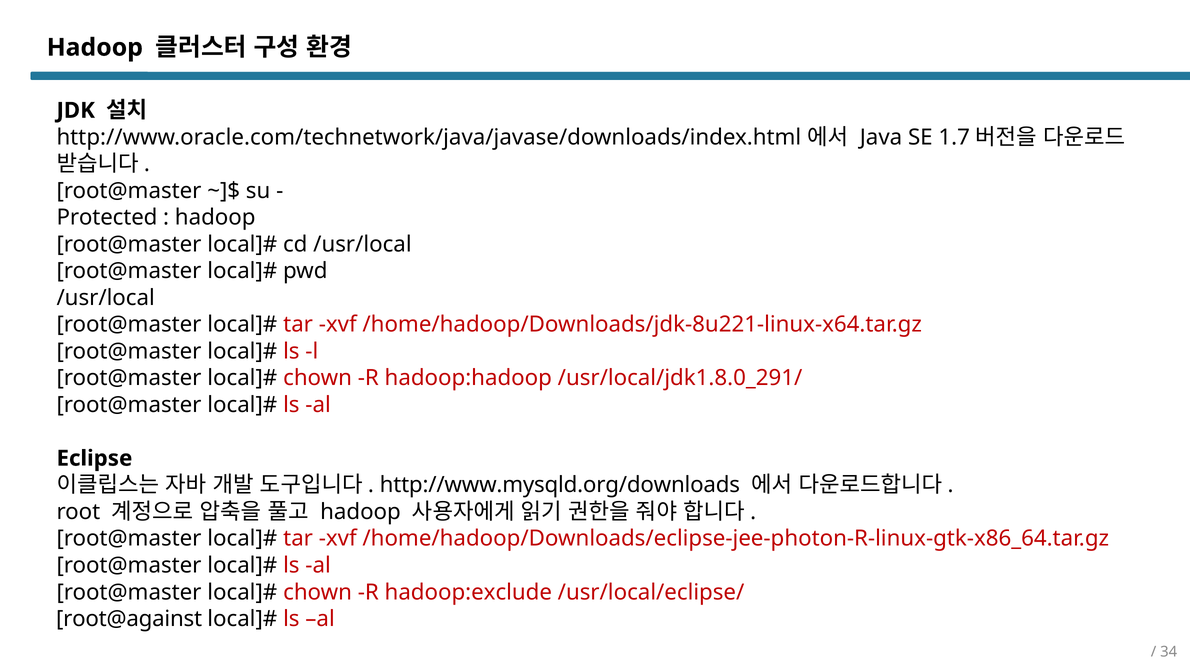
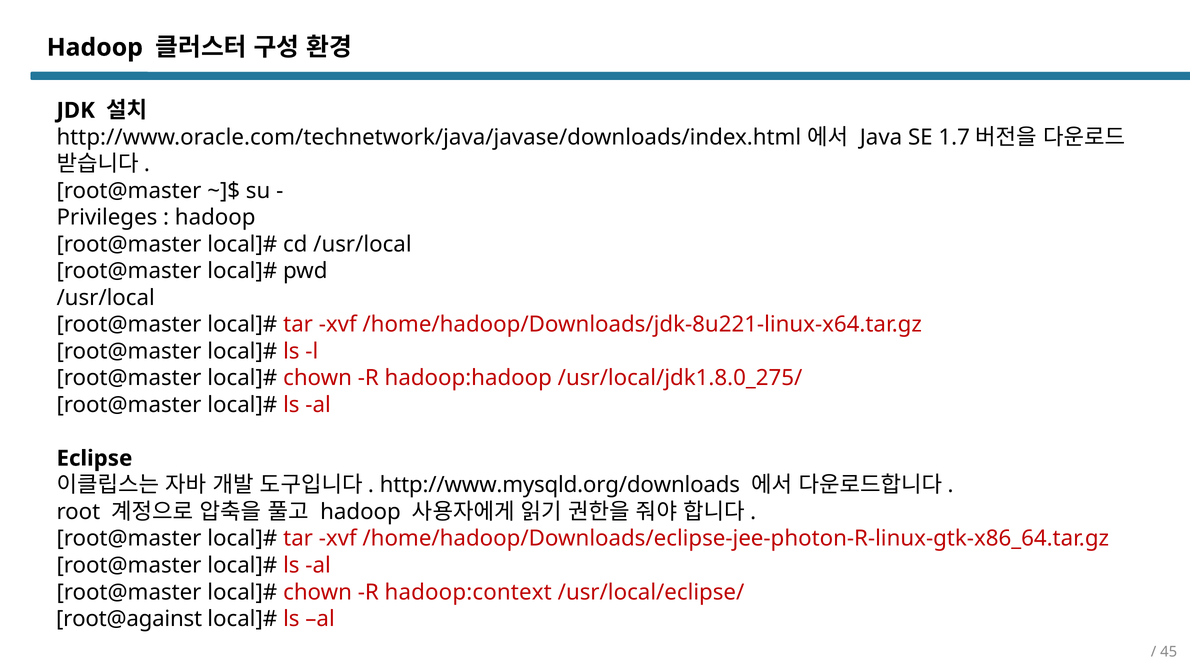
Protected: Protected -> Privileges
/usr/local/jdk1.8.0_291/: /usr/local/jdk1.8.0_291/ -> /usr/local/jdk1.8.0_275/
hadoop:exclude: hadoop:exclude -> hadoop:context
34: 34 -> 45
